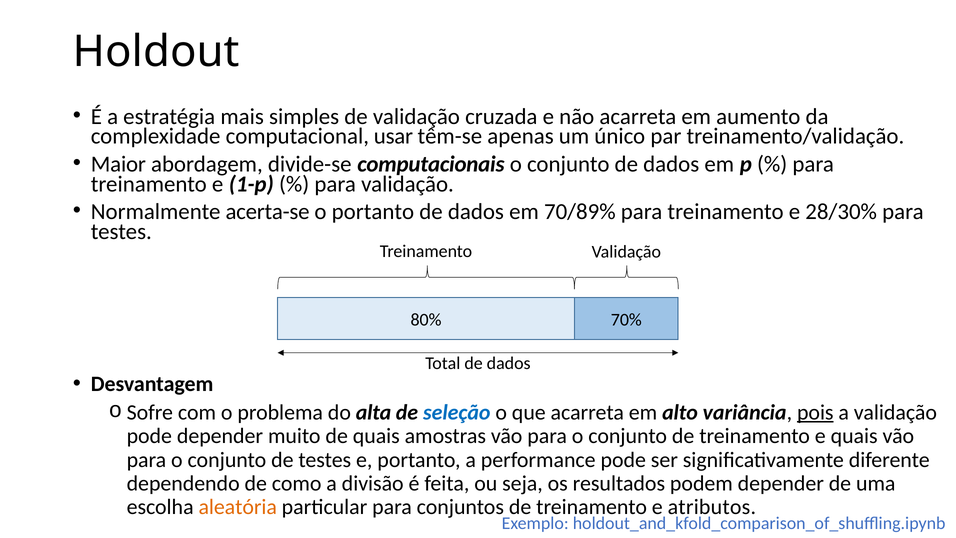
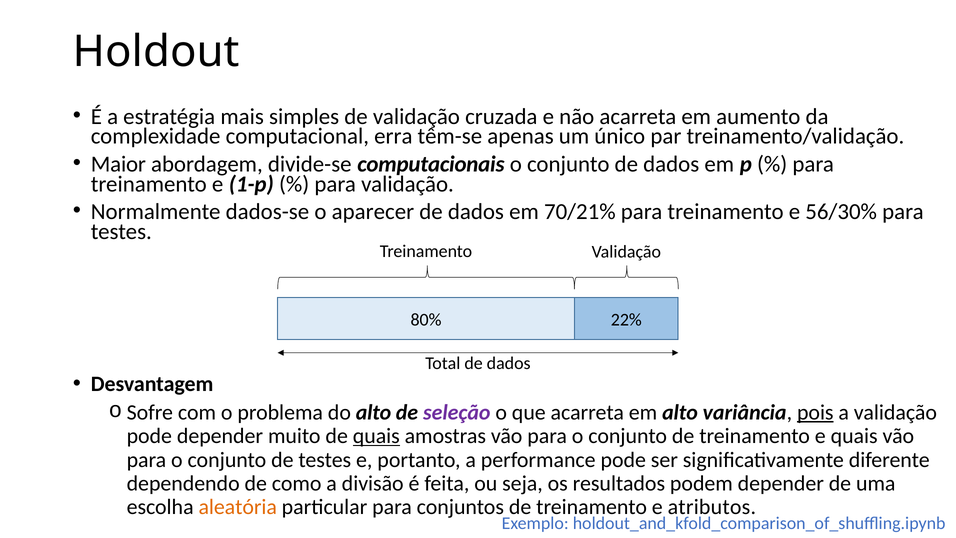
usar: usar -> erra
acerta-se: acerta-se -> dados-se
o portanto: portanto -> aparecer
70/89%: 70/89% -> 70/21%
28/30%: 28/30% -> 56/30%
70%: 70% -> 22%
do alta: alta -> alto
seleção colour: blue -> purple
quais at (376, 436) underline: none -> present
